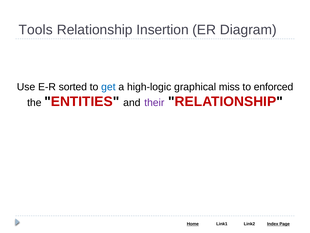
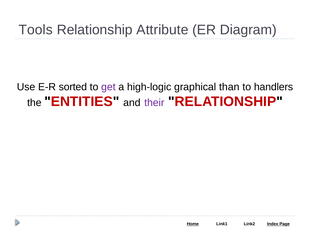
Insertion: Insertion -> Attribute
get colour: blue -> purple
miss: miss -> than
enforced: enforced -> handlers
